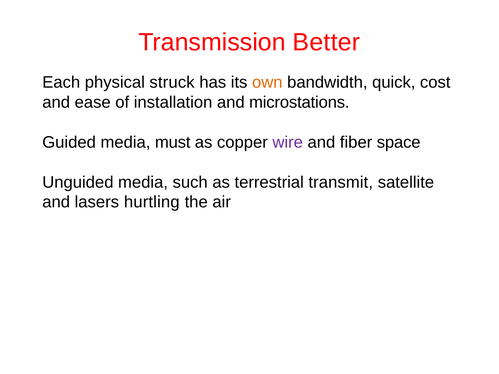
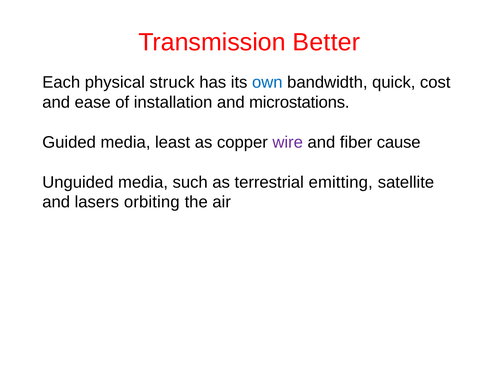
own colour: orange -> blue
must: must -> least
space: space -> cause
transmit: transmit -> emitting
hurtling: hurtling -> orbiting
